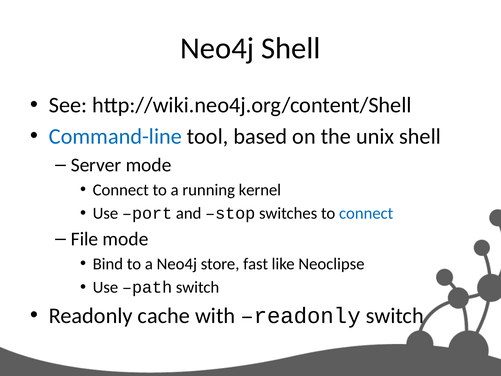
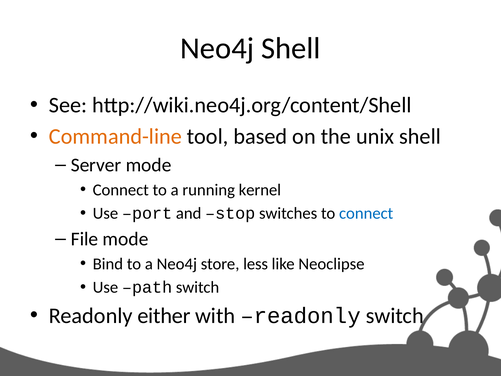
Command-line colour: blue -> orange
fast: fast -> less
cache: cache -> either
